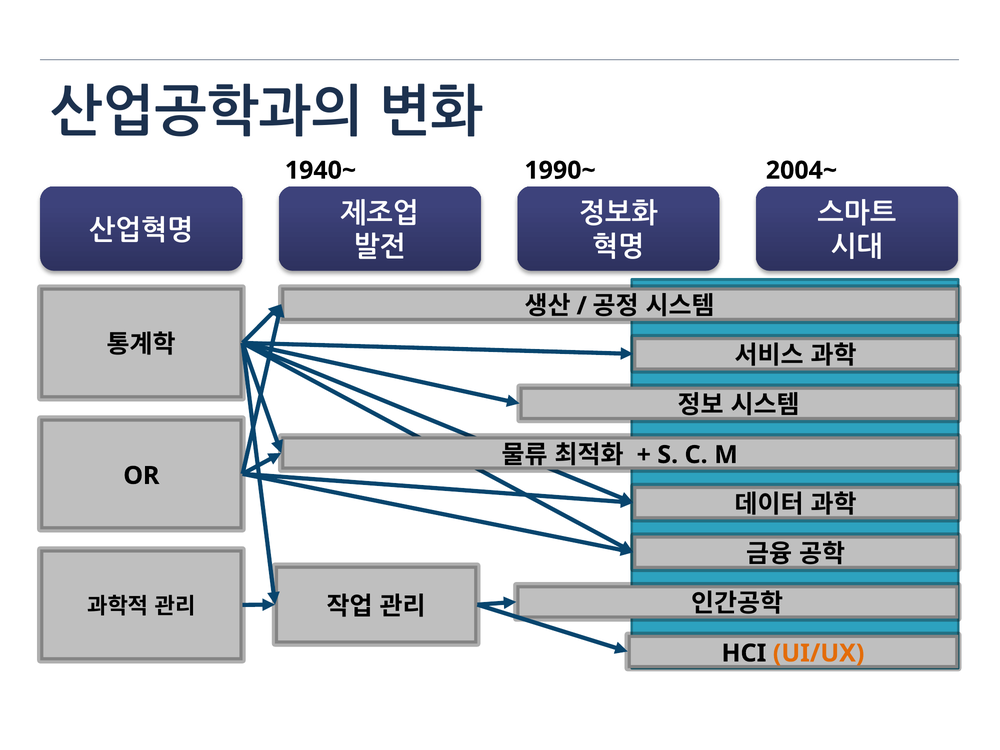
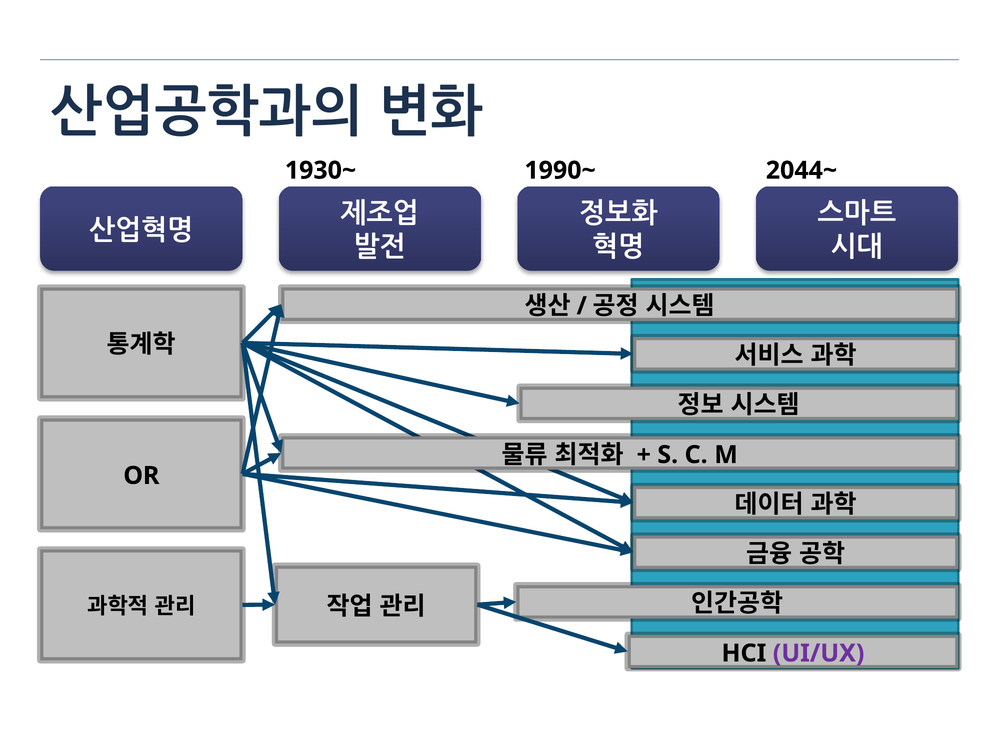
1940~: 1940~ -> 1930~
2004~: 2004~ -> 2044~
UI/UX colour: orange -> purple
